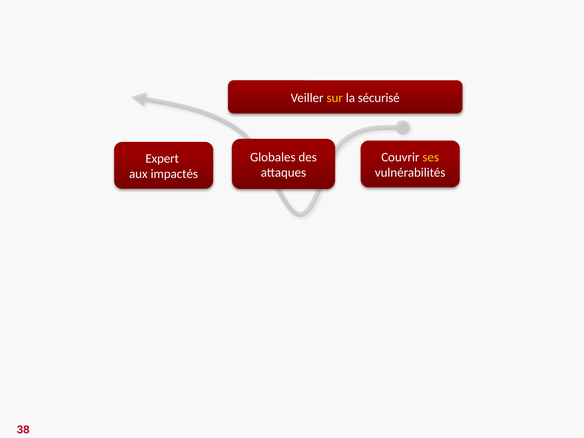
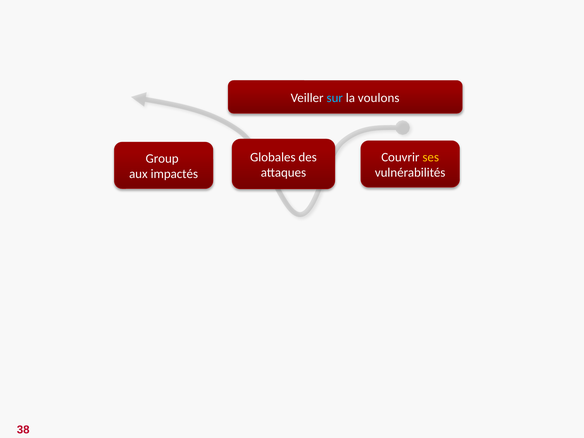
sur colour: yellow -> light blue
sécurisé: sécurisé -> voulons
Expert: Expert -> Group
